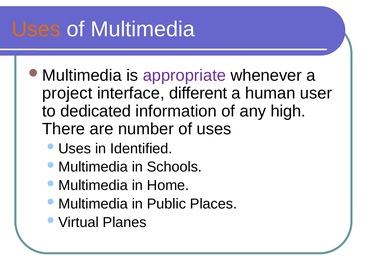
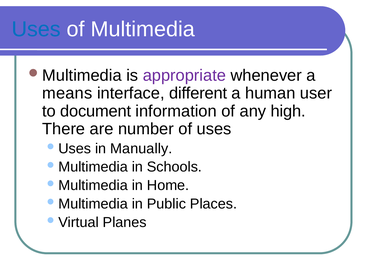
Uses at (36, 29) colour: orange -> blue
project: project -> means
dedicated: dedicated -> document
Identified: Identified -> Manually
